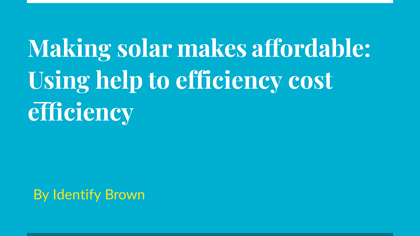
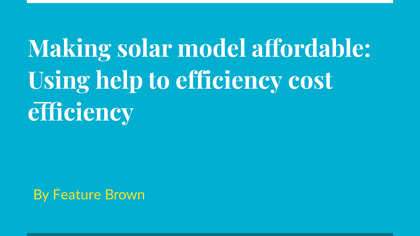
makes: makes -> model
Identify: Identify -> Feature
